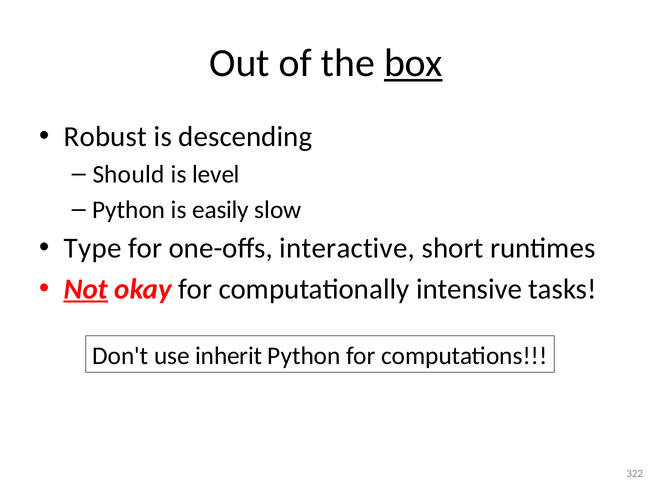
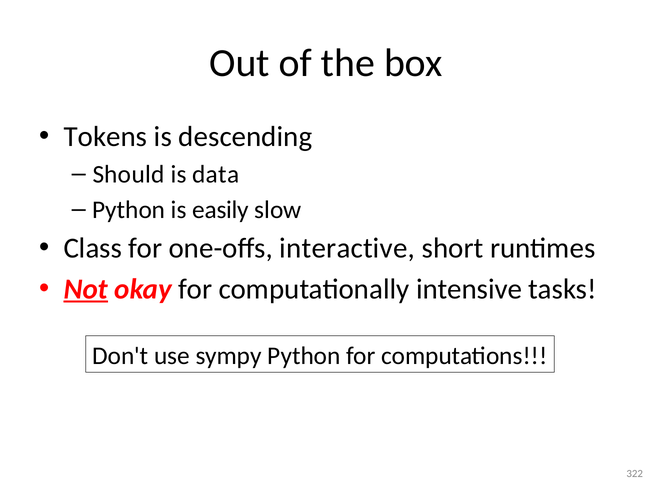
box underline: present -> none
Robust: Robust -> Tokens
level: level -> data
Type: Type -> Class
inherit: inherit -> sympy
